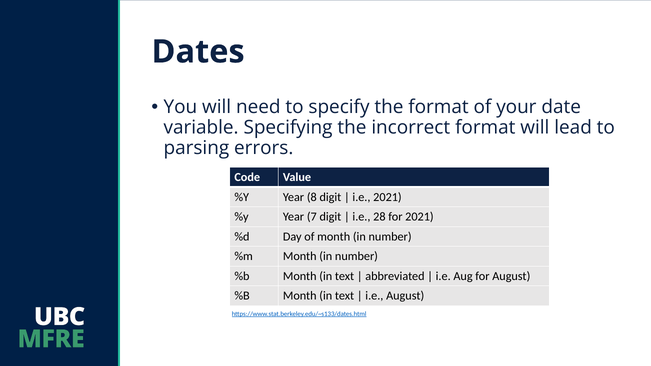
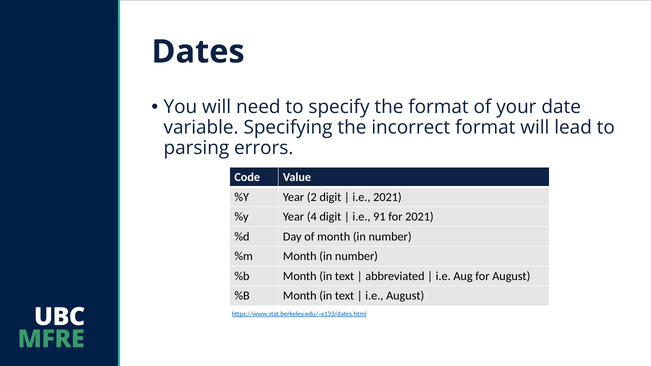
8: 8 -> 2
7: 7 -> 4
28: 28 -> 91
